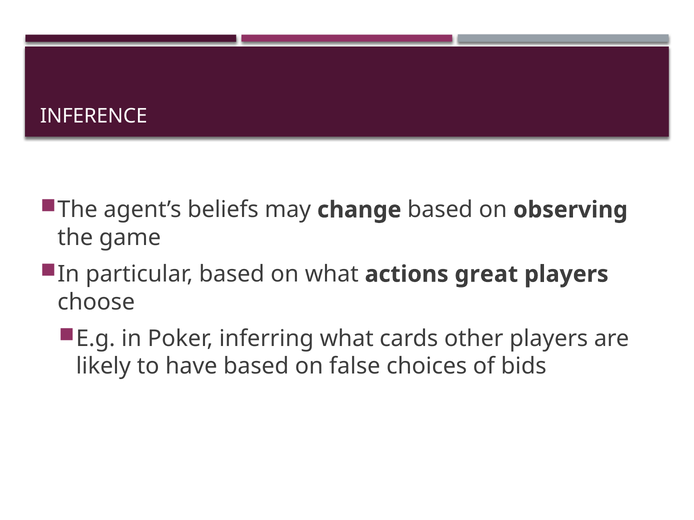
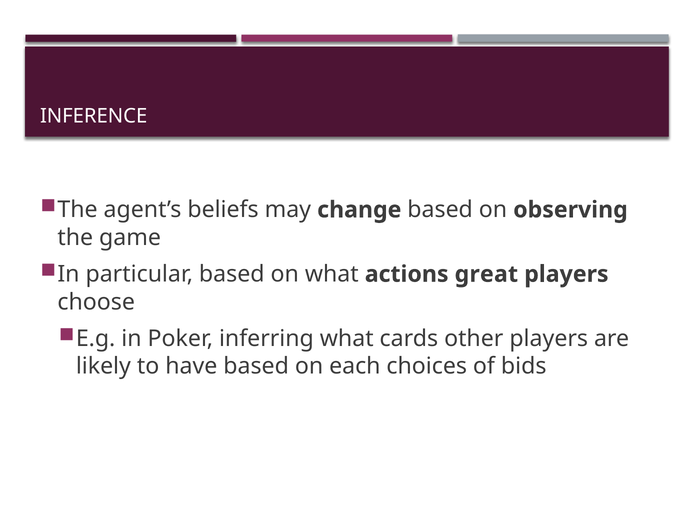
false: false -> each
